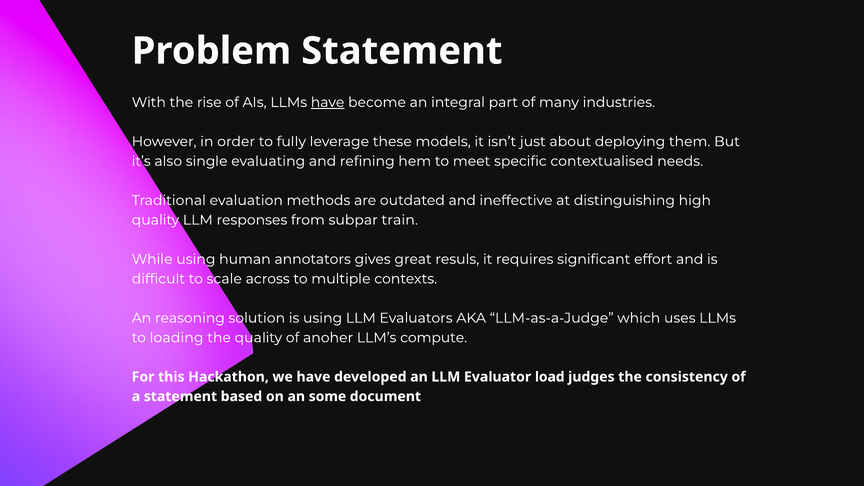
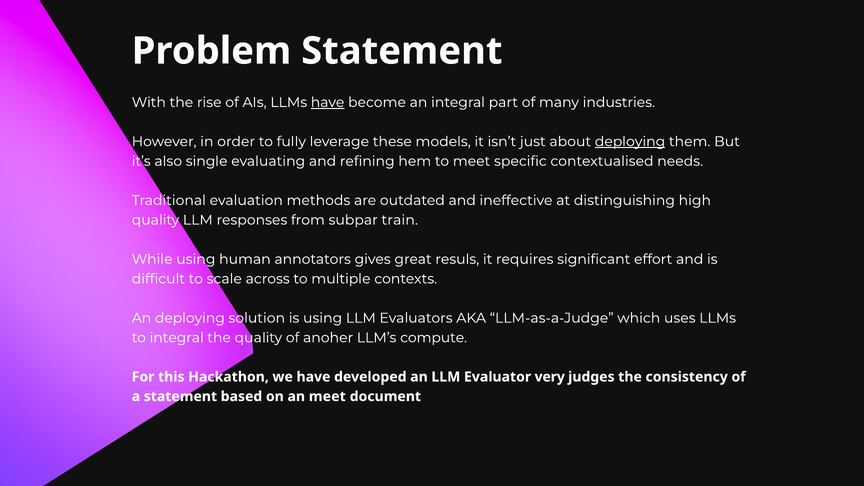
deploying at (630, 142) underline: none -> present
An reasoning: reasoning -> deploying
to loading: loading -> integral
load: load -> very
an some: some -> meet
